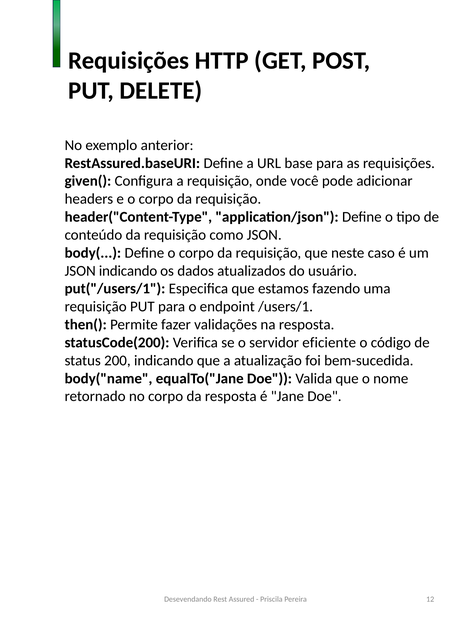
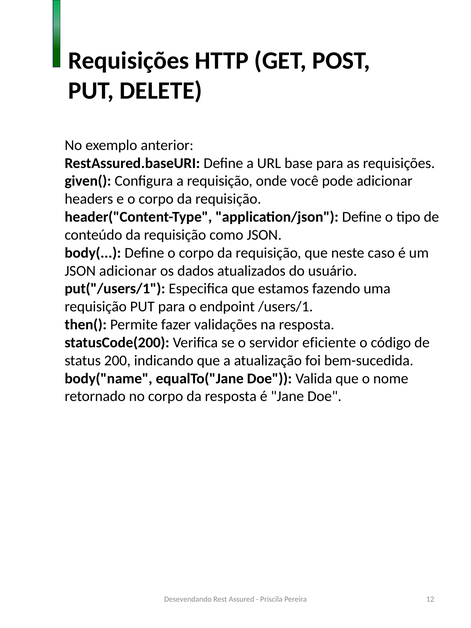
JSON indicando: indicando -> adicionar
